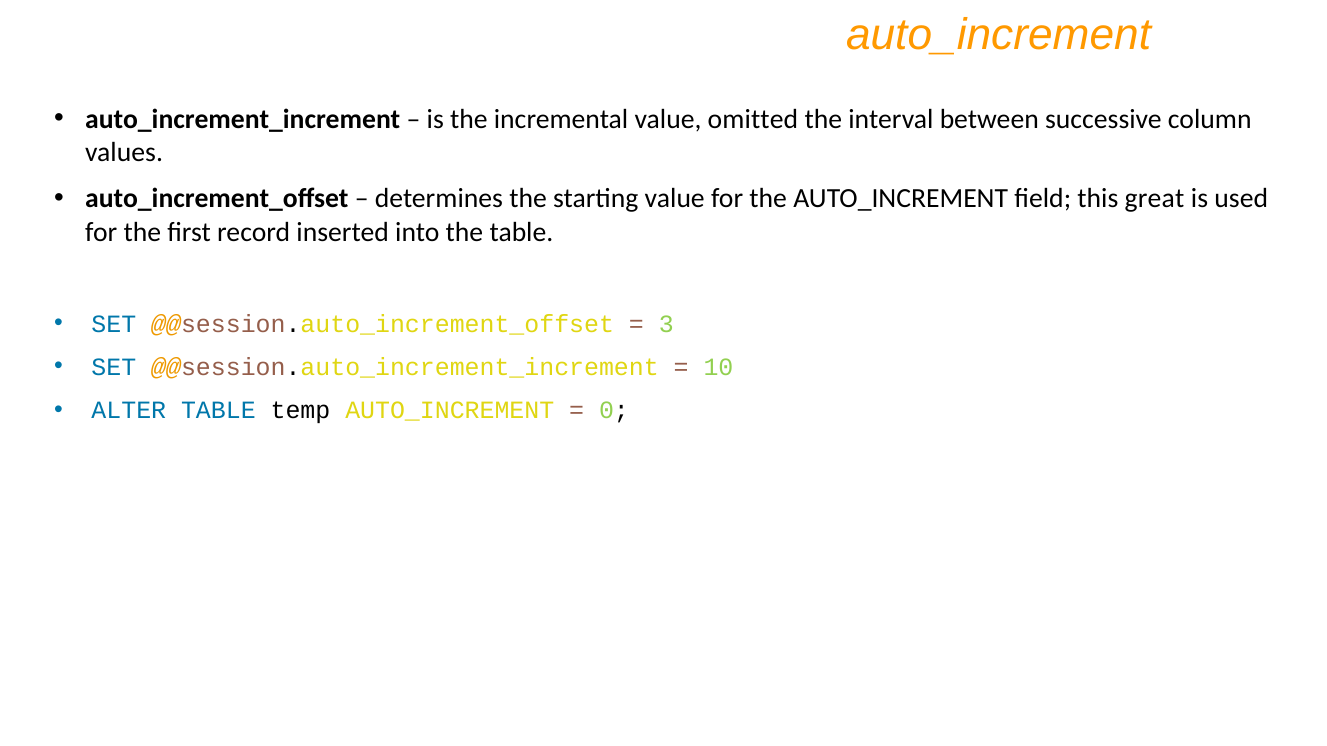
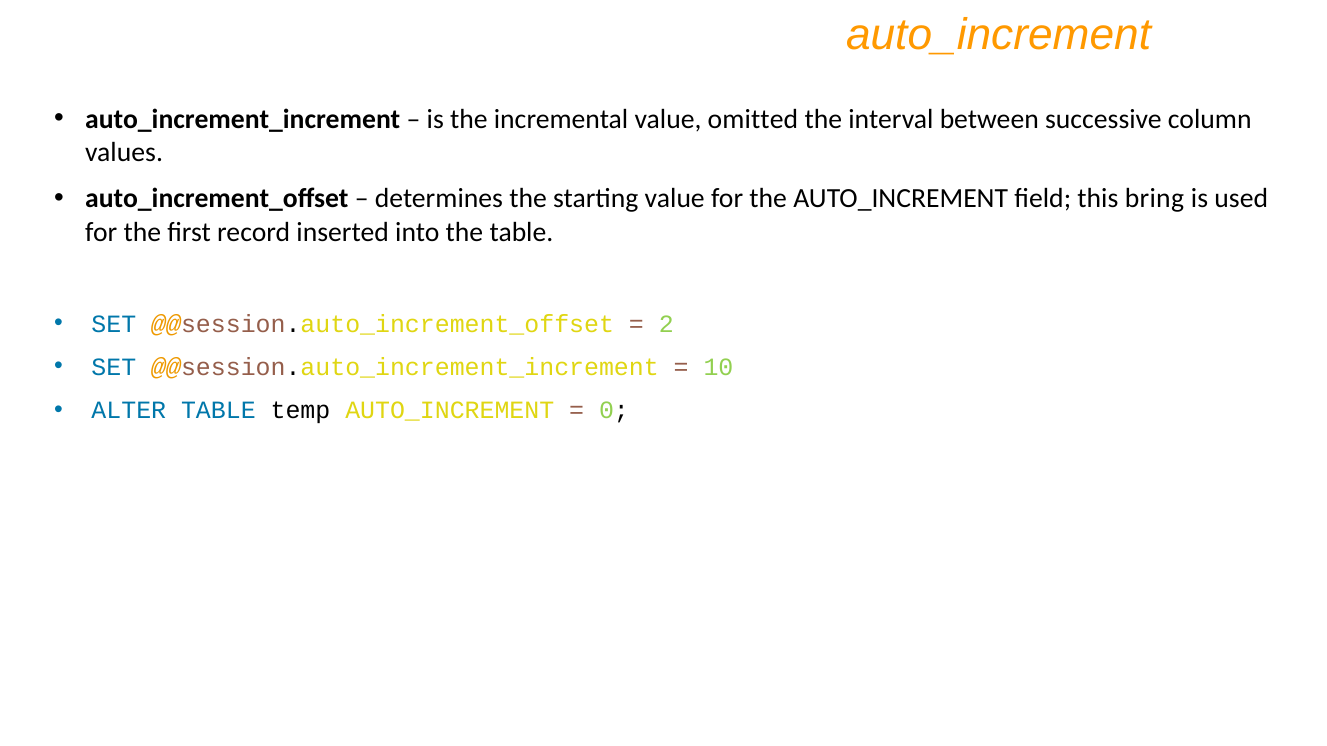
great: great -> bring
3: 3 -> 2
